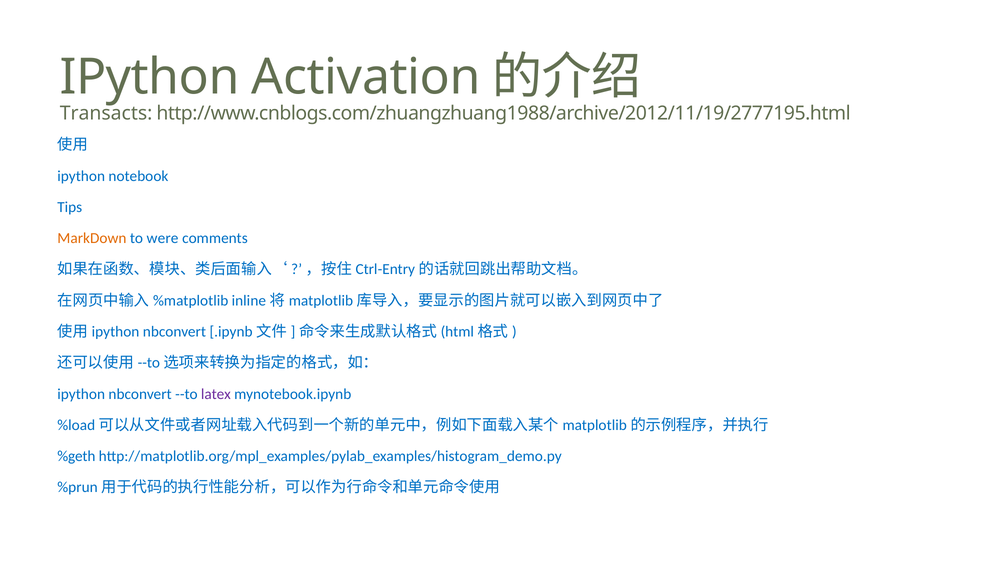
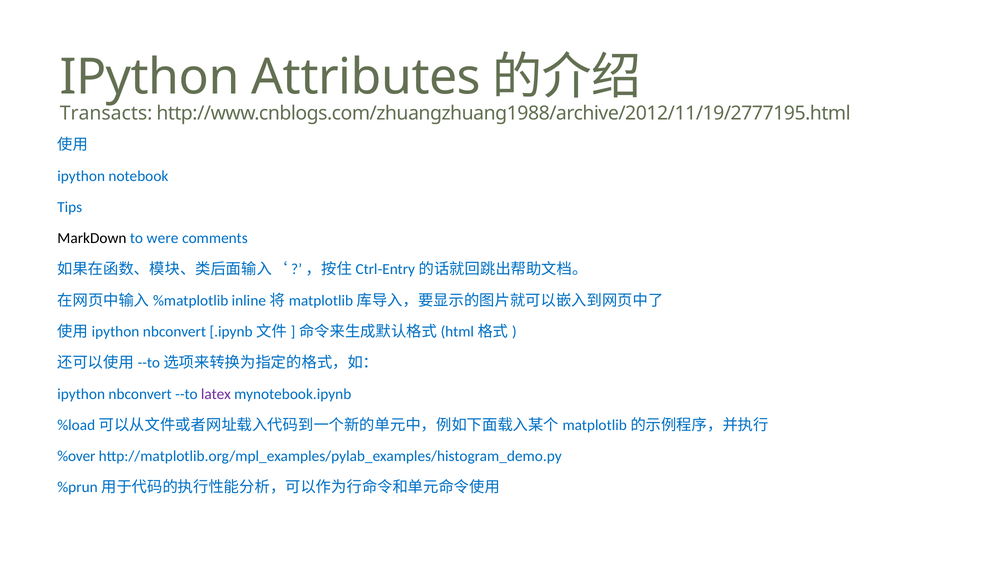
Activation: Activation -> Attributes
MarkDown colour: orange -> black
%geth: %geth -> %over
